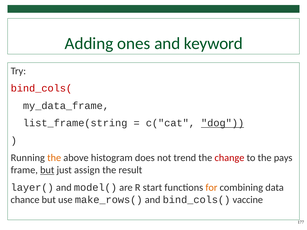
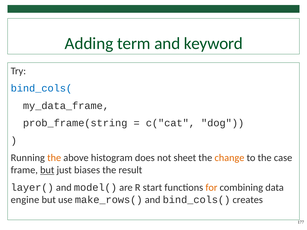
ones: ones -> term
bind_cols( at (41, 88) colour: red -> blue
list_frame(string: list_frame(string -> prob_frame(string
dog underline: present -> none
trend: trend -> sheet
change colour: red -> orange
pays: pays -> case
assign: assign -> biases
chance: chance -> engine
vaccine: vaccine -> creates
